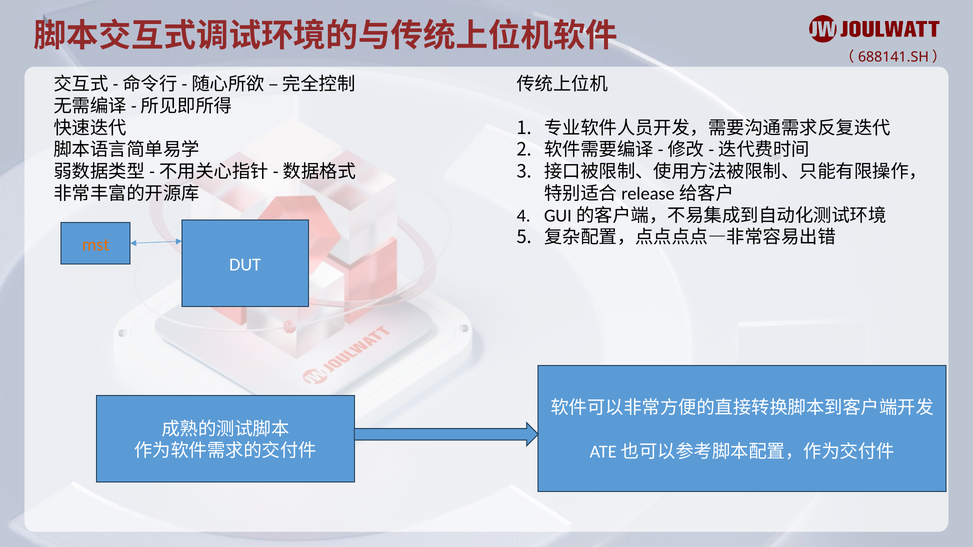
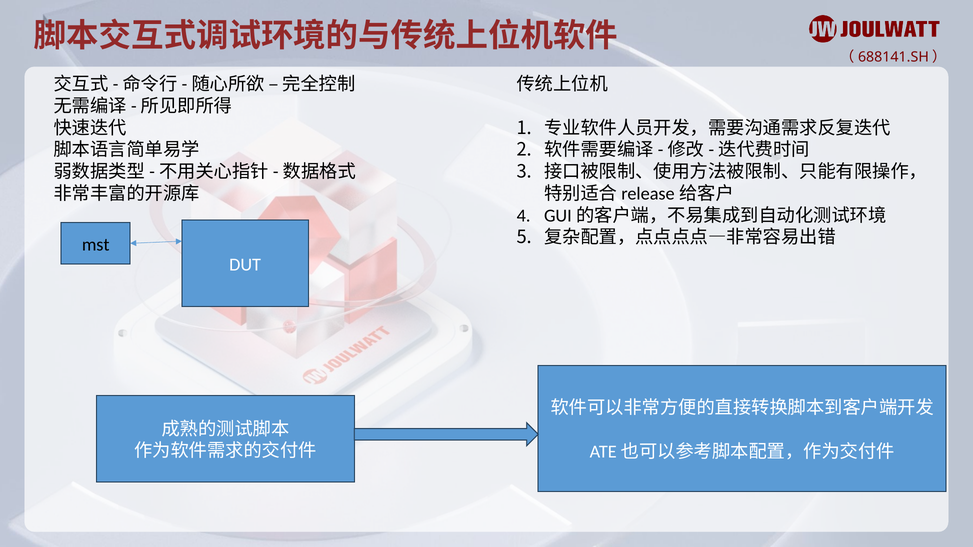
mst colour: orange -> black
